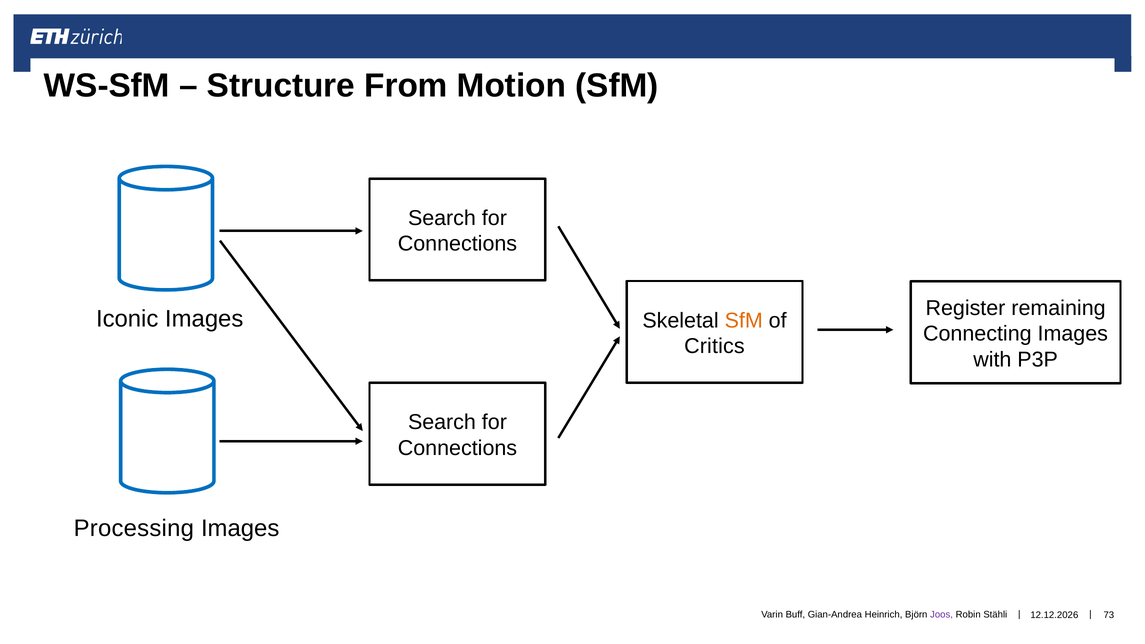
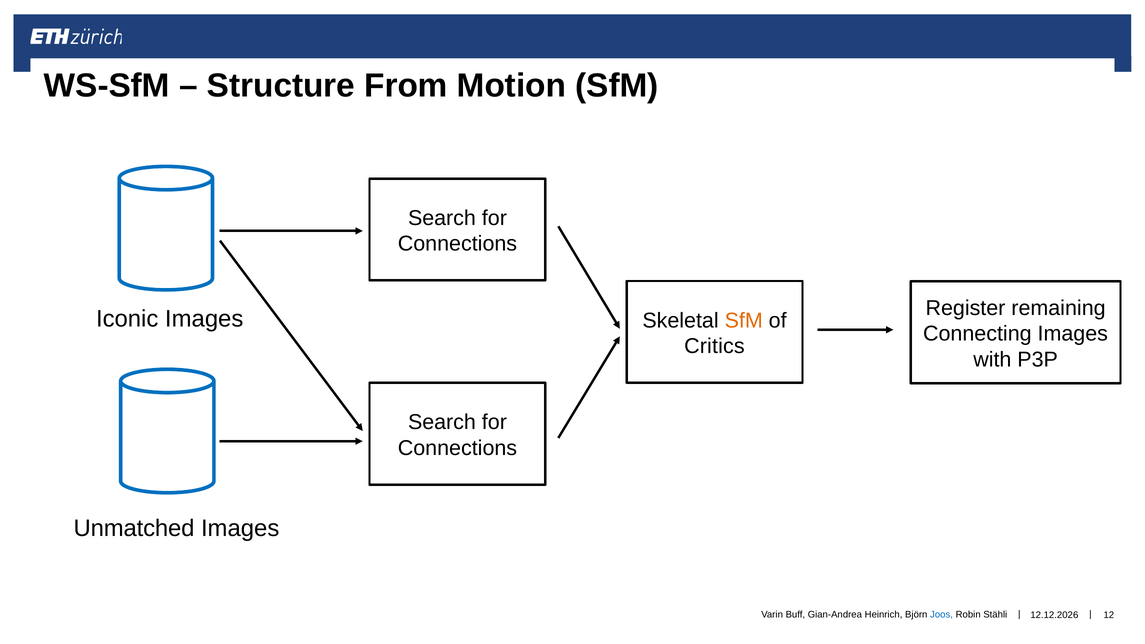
Processing: Processing -> Unmatched
Joos colour: purple -> blue
73: 73 -> 12
